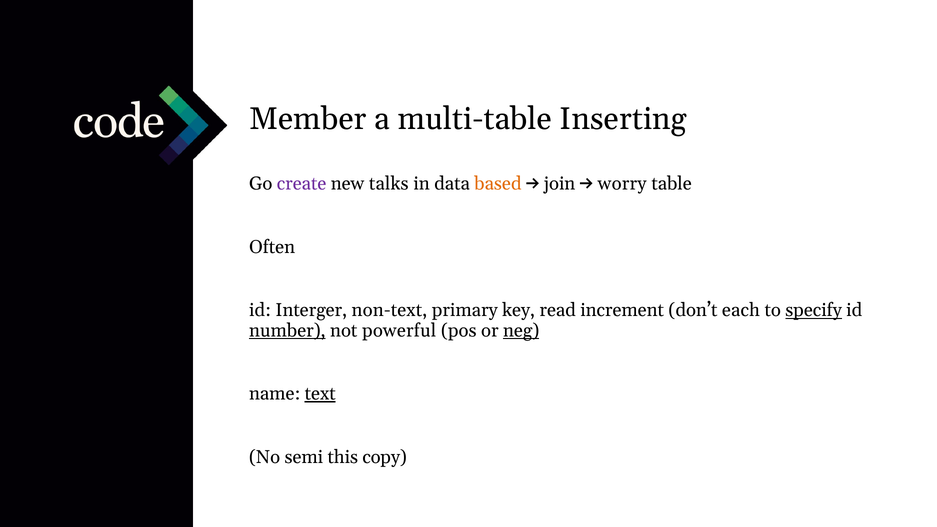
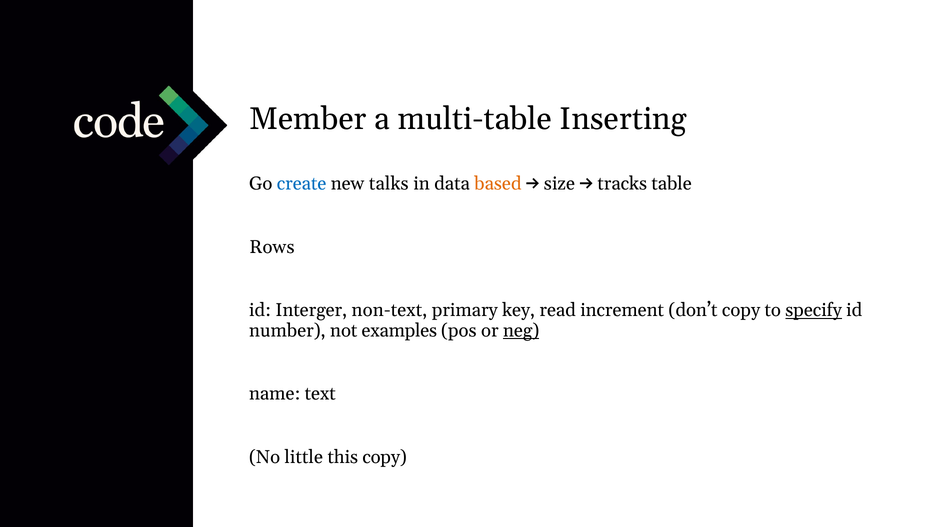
create colour: purple -> blue
join: join -> size
worry: worry -> tracks
Often: Often -> Rows
don’t each: each -> copy
number underline: present -> none
powerful: powerful -> examples
text underline: present -> none
semi: semi -> little
